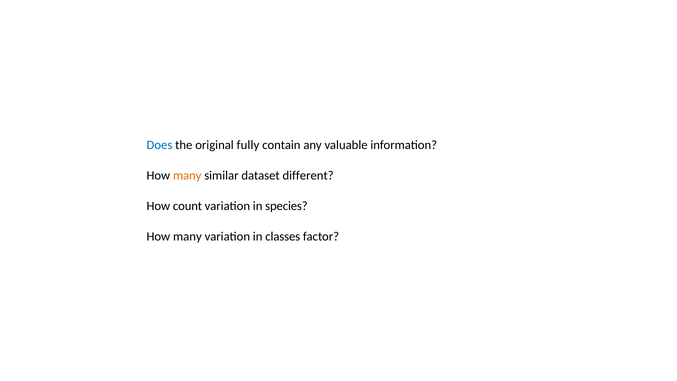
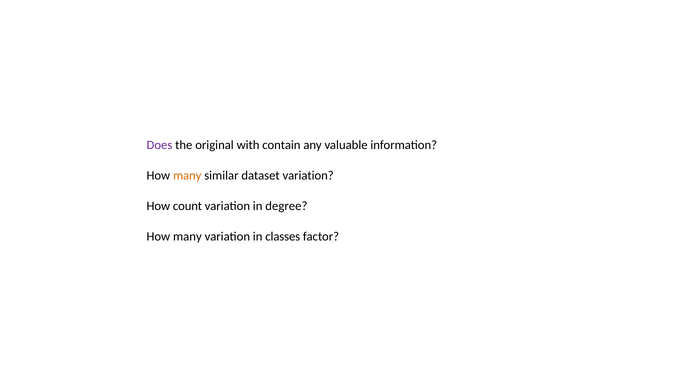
Does colour: blue -> purple
fully: fully -> with
dataset different: different -> variation
species: species -> degree
